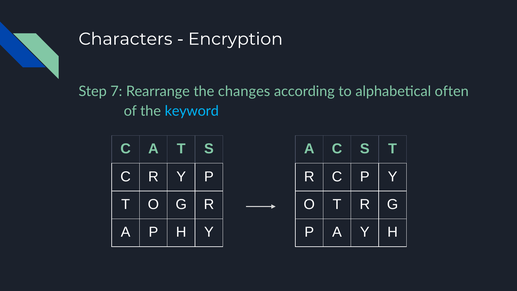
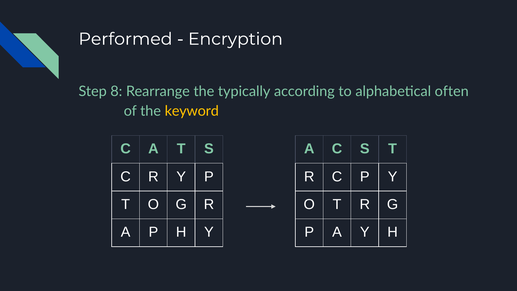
Characters: Characters -> Performed
7: 7 -> 8
changes: changes -> typically
keyword colour: light blue -> yellow
